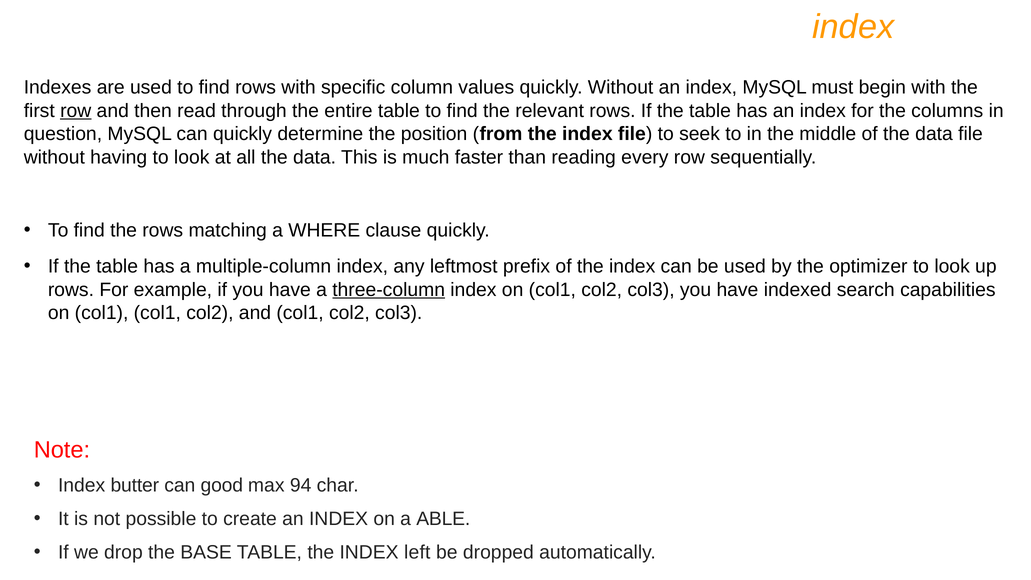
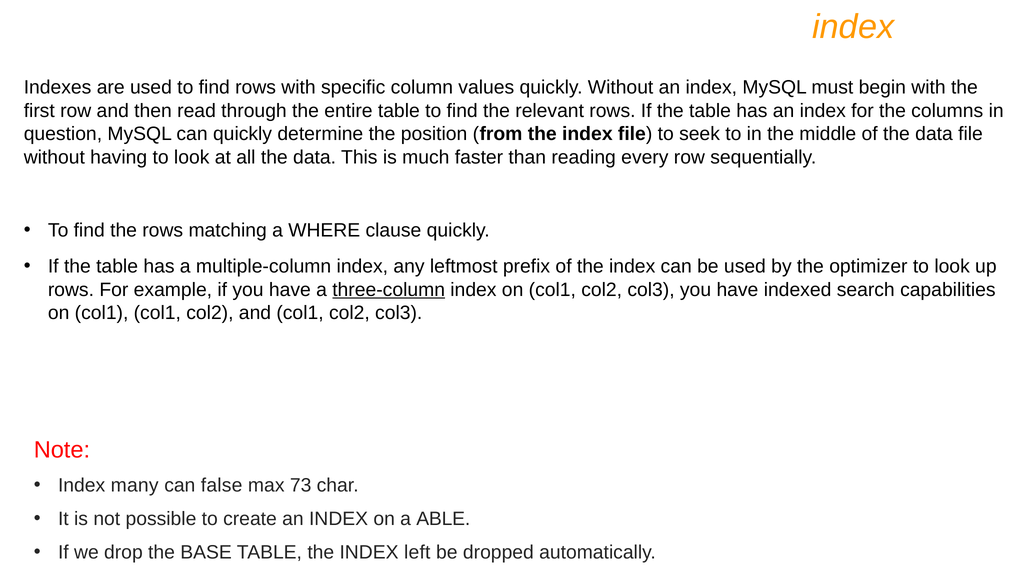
row at (76, 111) underline: present -> none
butter: butter -> many
good: good -> false
94: 94 -> 73
